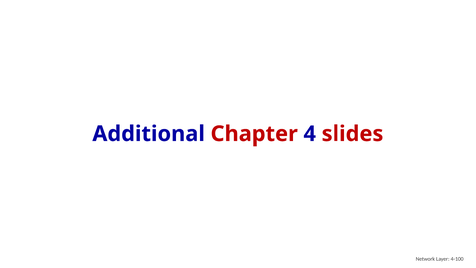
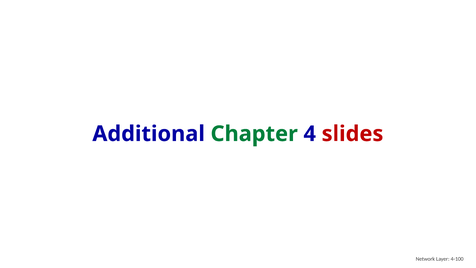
Chapter colour: red -> green
